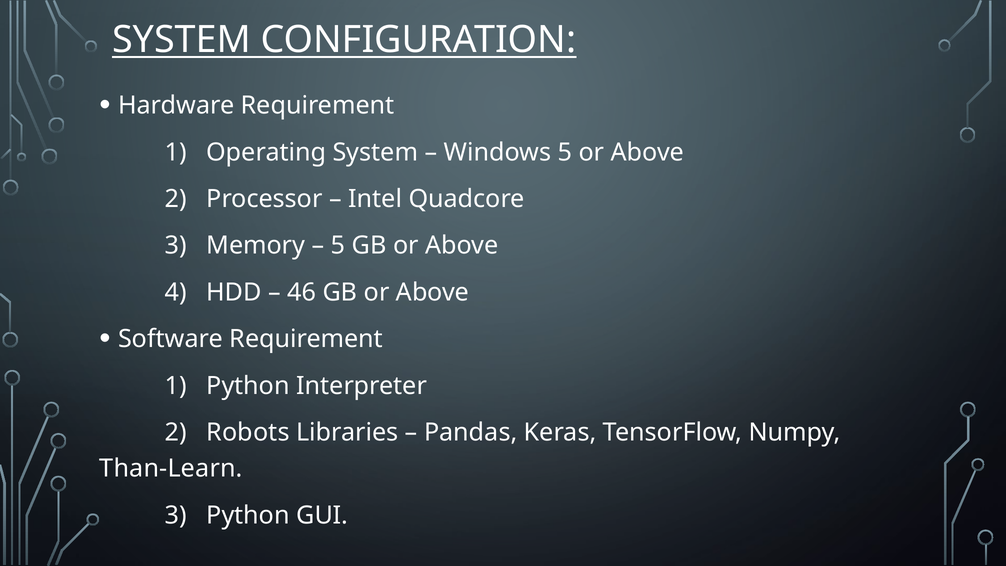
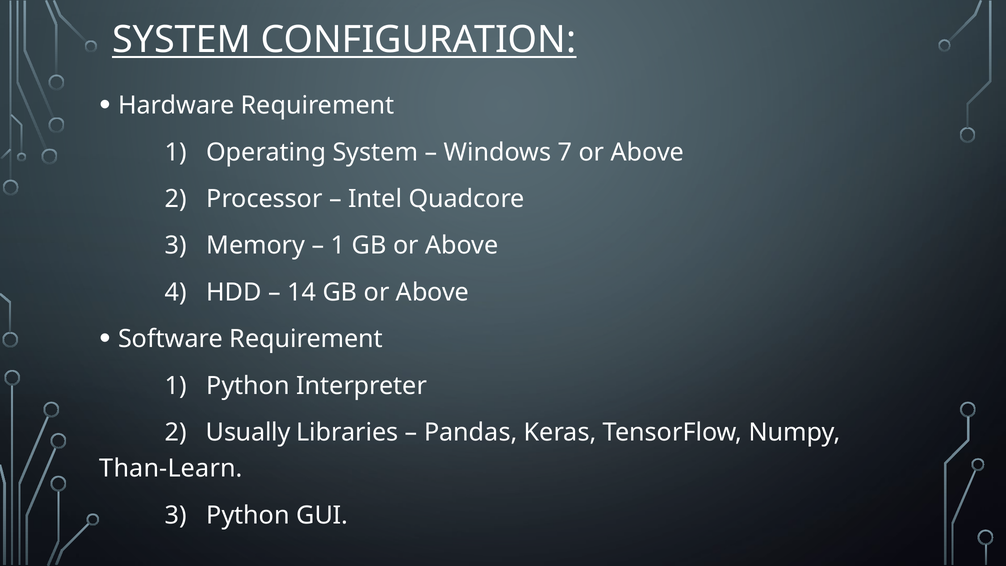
Windows 5: 5 -> 7
5 at (338, 246): 5 -> 1
46: 46 -> 14
Robots: Robots -> Usually
